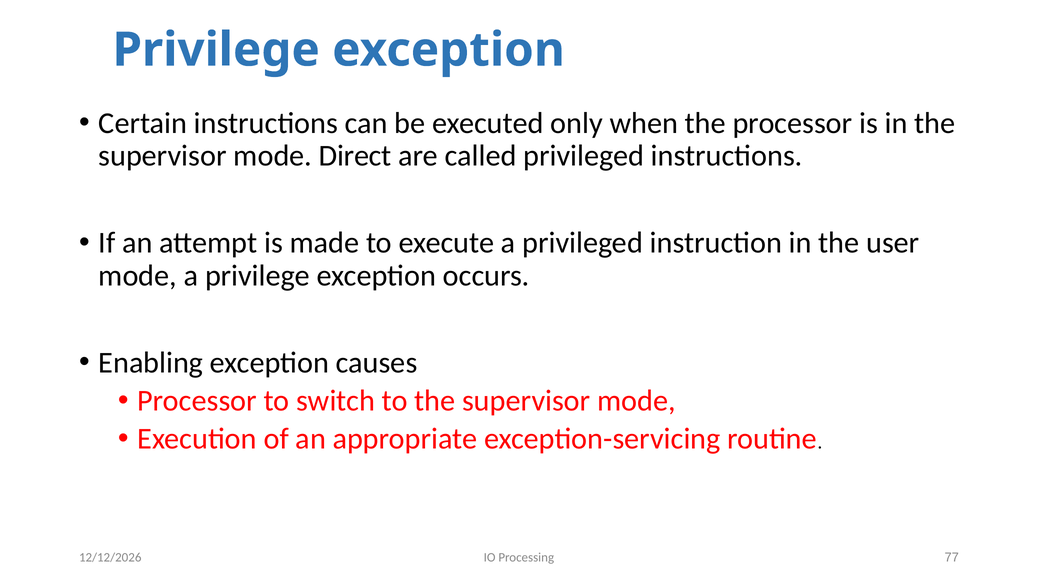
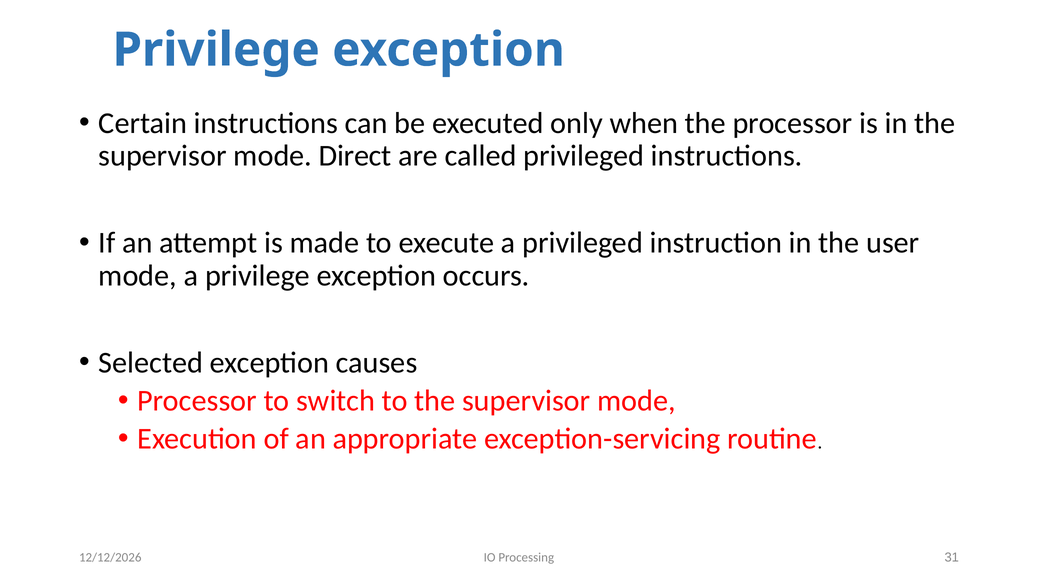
Enabling: Enabling -> Selected
77: 77 -> 31
